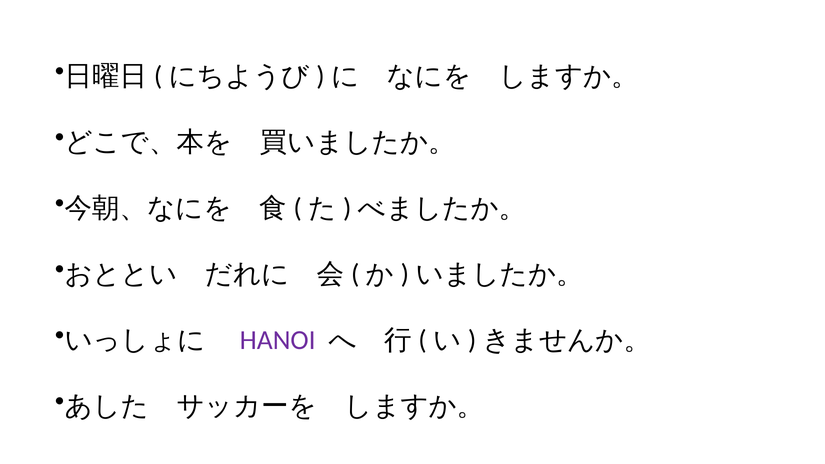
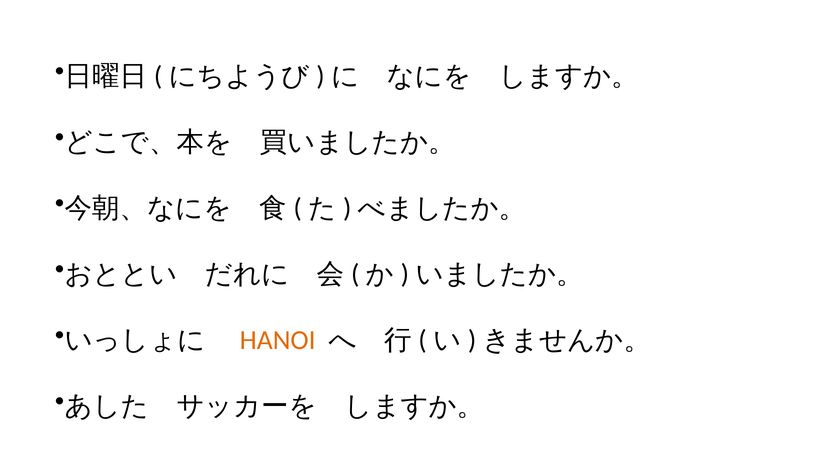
HANOI colour: purple -> orange
